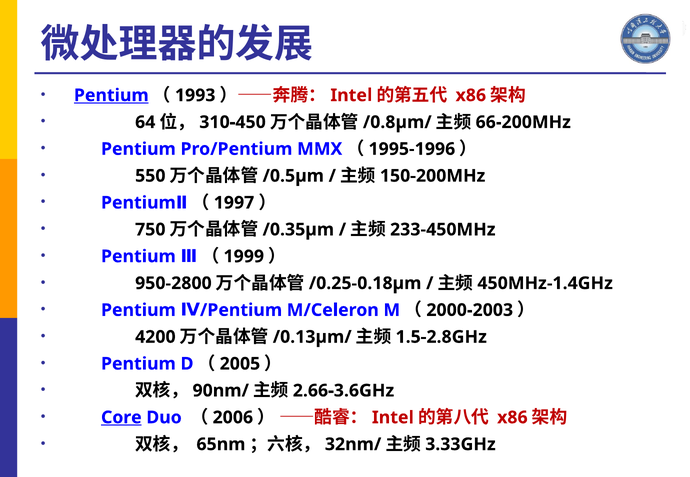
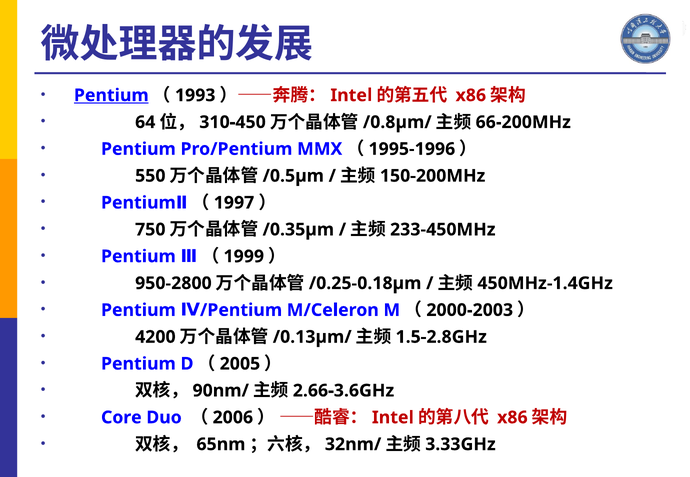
Core underline: present -> none
